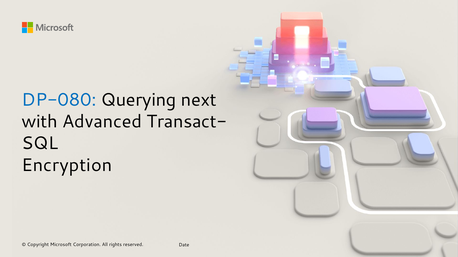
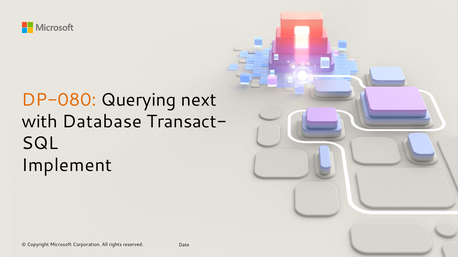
DP-080 colour: blue -> orange
Advanced: Advanced -> Database
Encryption: Encryption -> Implement
